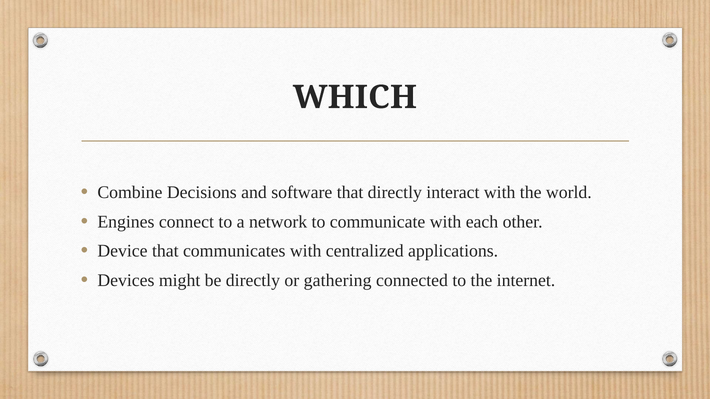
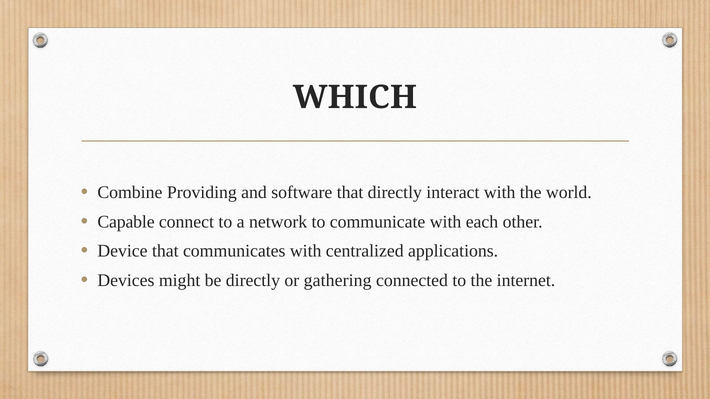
Decisions: Decisions -> Providing
Engines: Engines -> Capable
